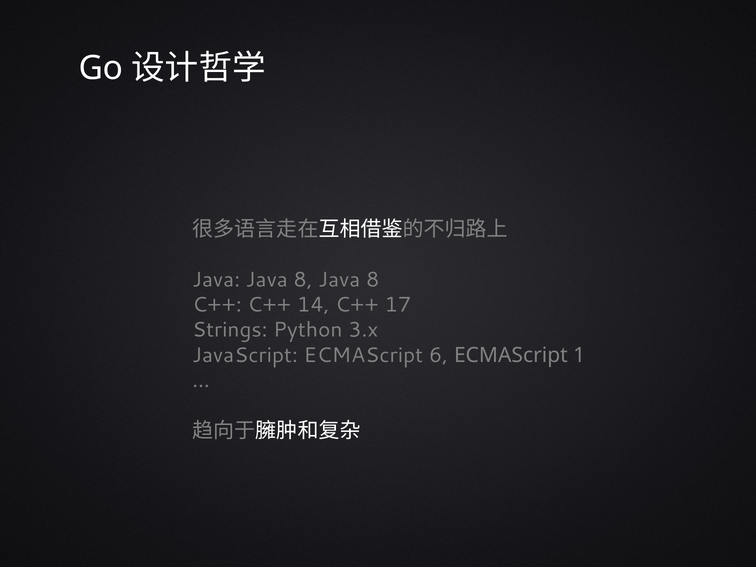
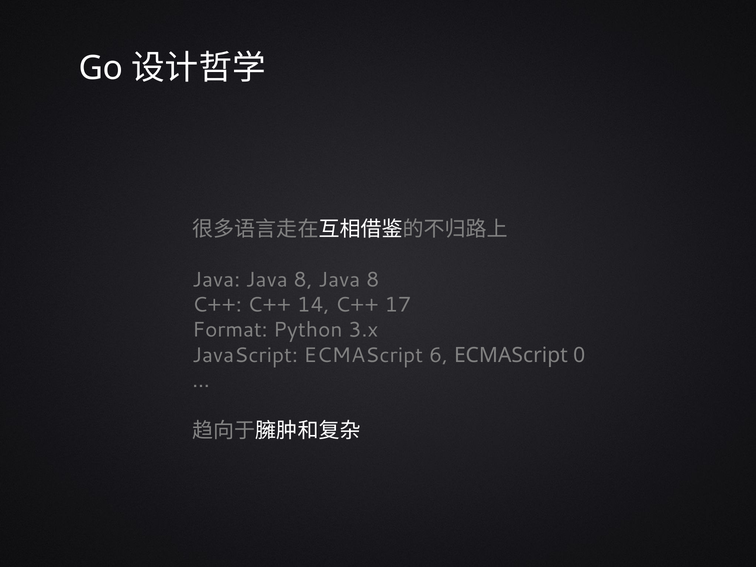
Strings: Strings -> Format
1: 1 -> 0
